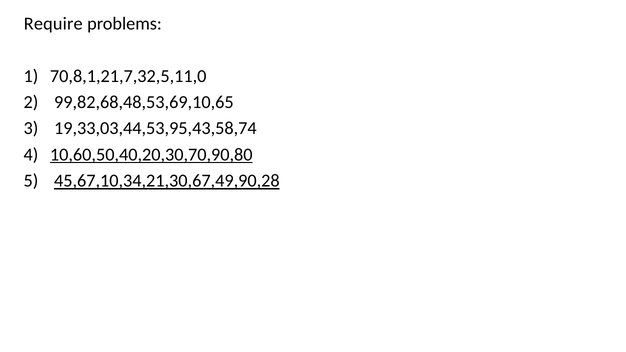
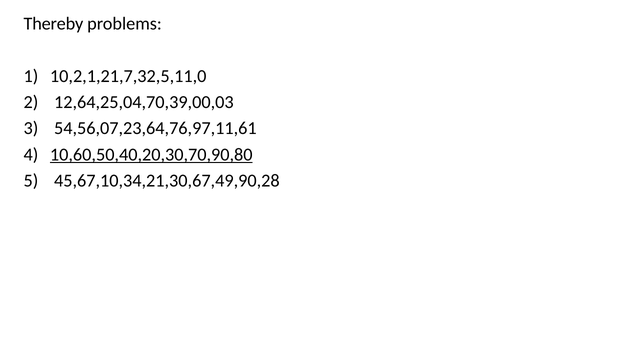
Require: Require -> Thereby
70,8,1,21,7,32,5,11,0: 70,8,1,21,7,32,5,11,0 -> 10,2,1,21,7,32,5,11,0
99,82,68,48,53,69,10,65: 99,82,68,48,53,69,10,65 -> 12,64,25,04,70,39,00,03
19,33,03,44,53,95,43,58,74: 19,33,03,44,53,95,43,58,74 -> 54,56,07,23,64,76,97,11,61
45,67,10,34,21,30,67,49,90,28 underline: present -> none
